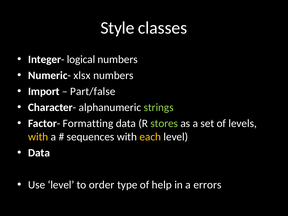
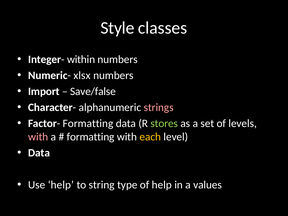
logical: logical -> within
Part/false: Part/false -> Save/false
strings colour: light green -> pink
with at (38, 137) colour: yellow -> pink
sequences at (91, 137): sequences -> formatting
Use level: level -> help
order: order -> string
errors: errors -> values
